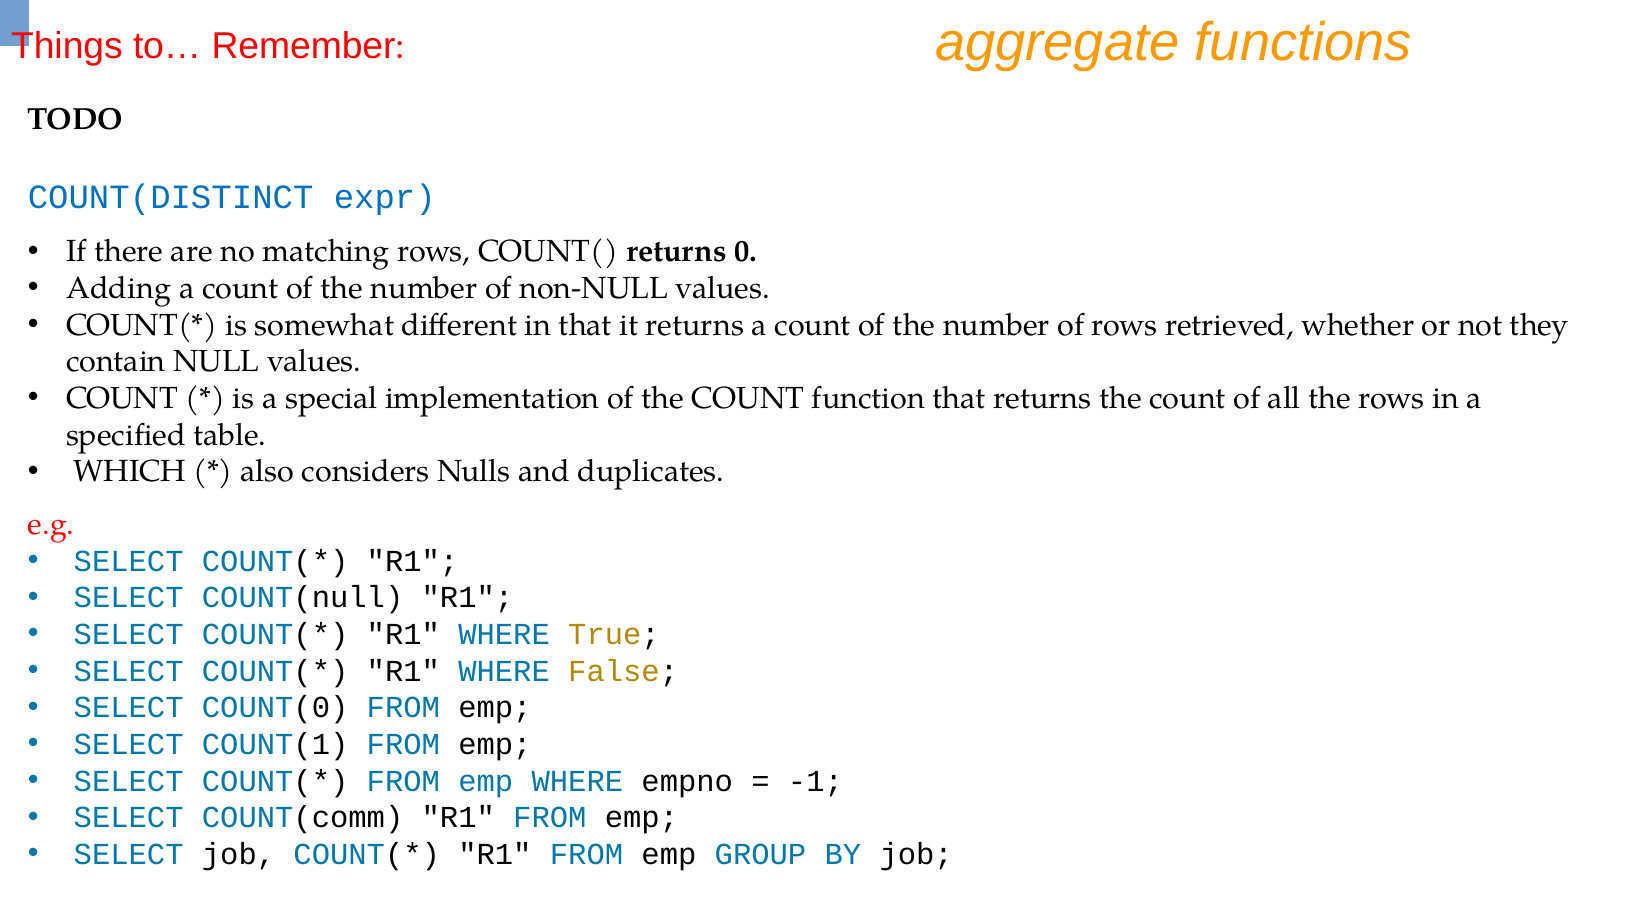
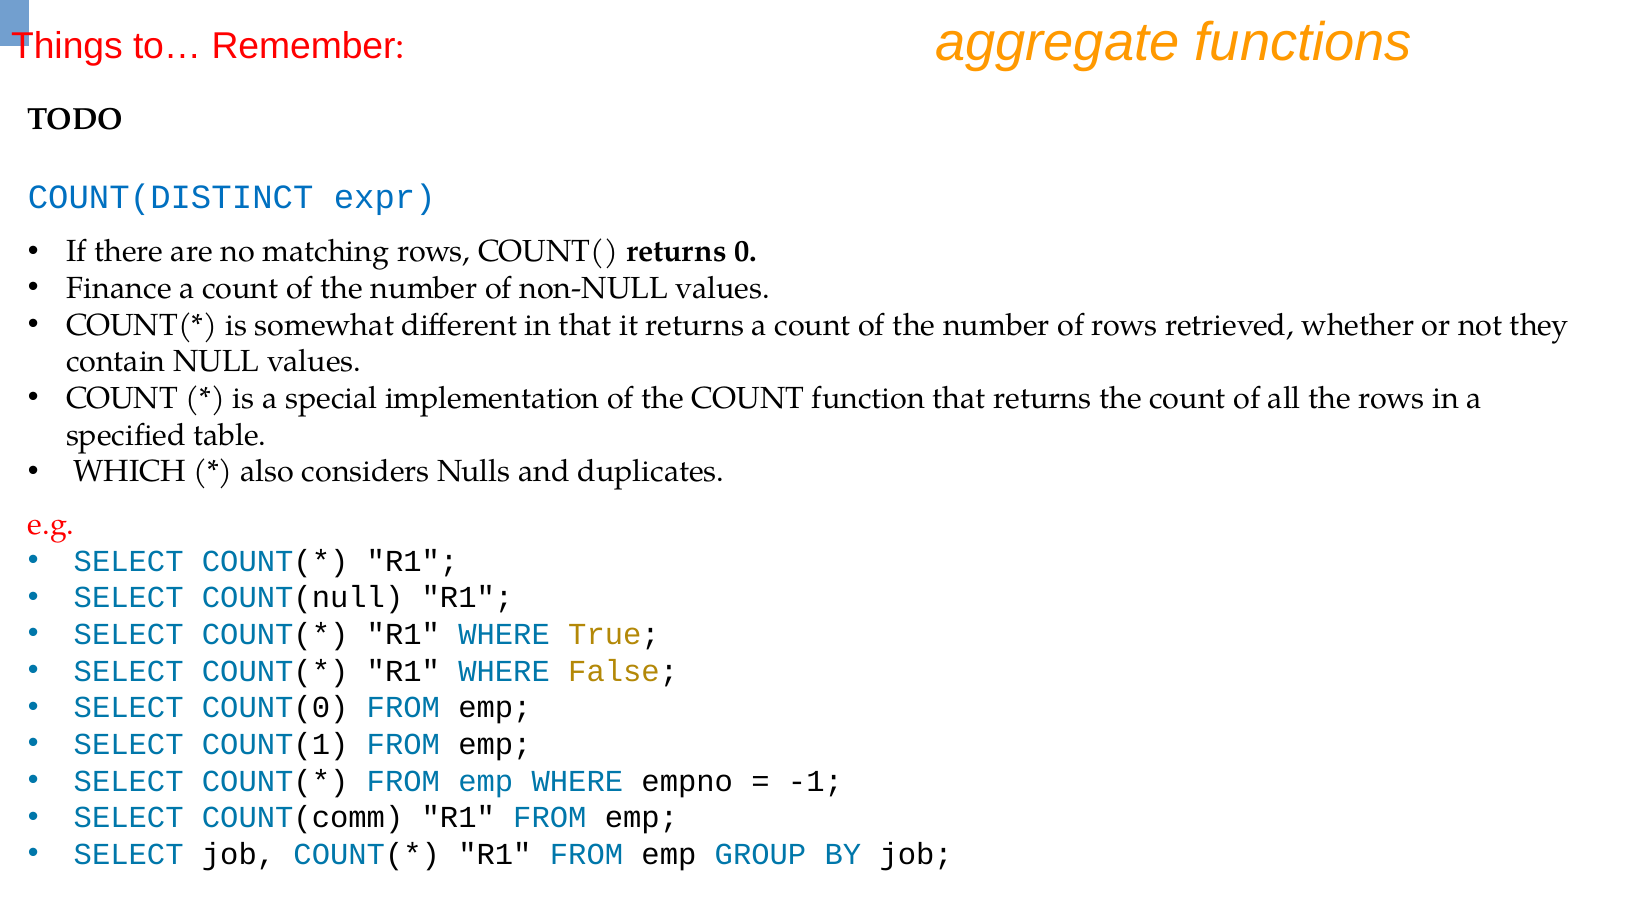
Adding: Adding -> Finance
